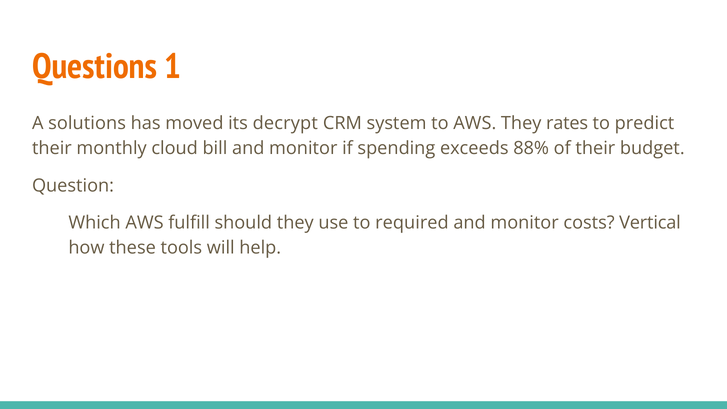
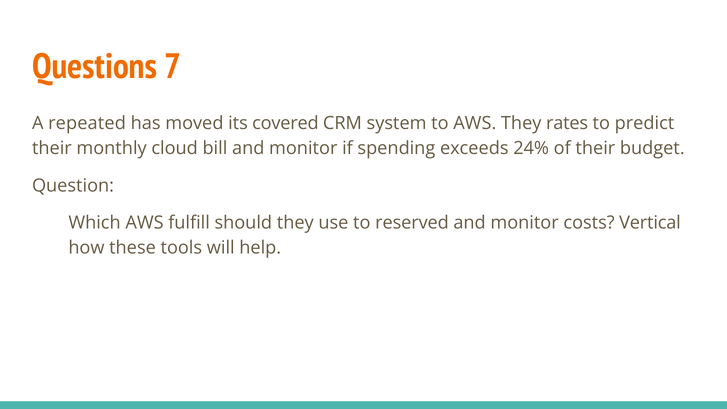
1: 1 -> 7
solutions: solutions -> repeated
decrypt: decrypt -> covered
88%: 88% -> 24%
required: required -> reserved
